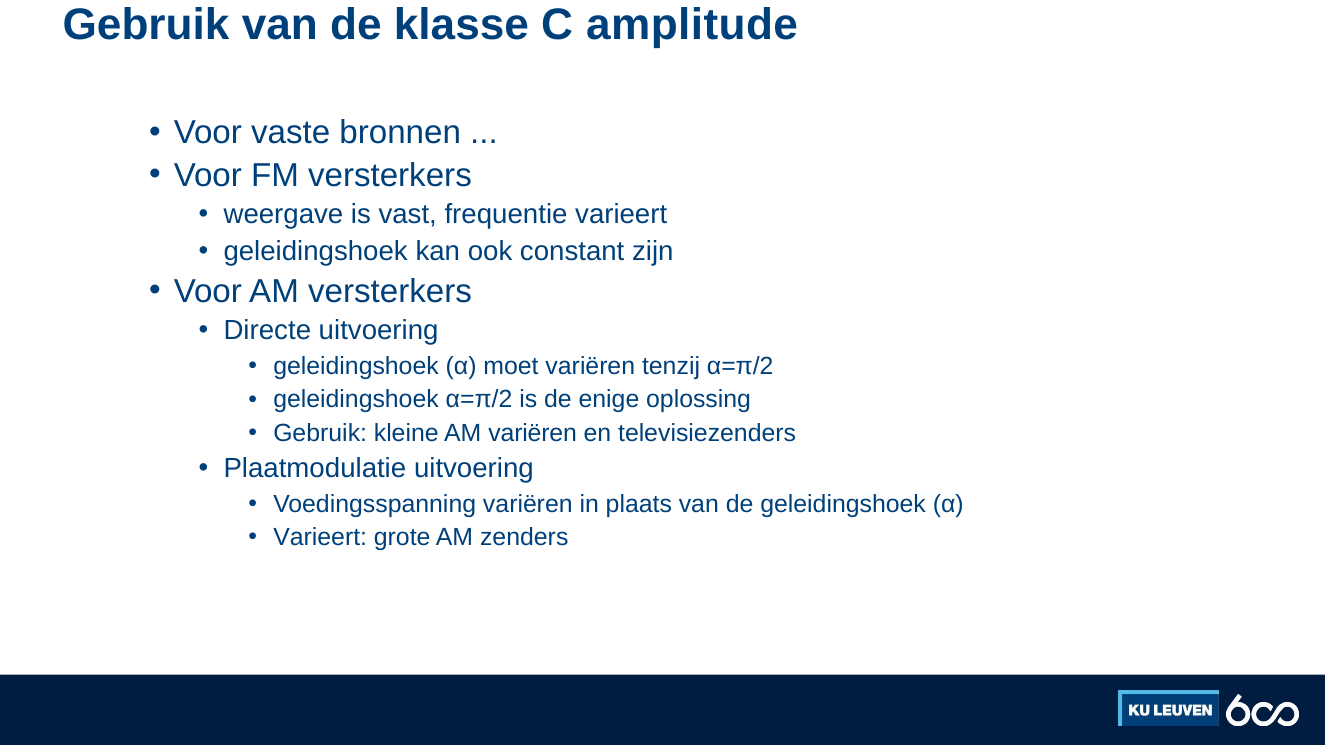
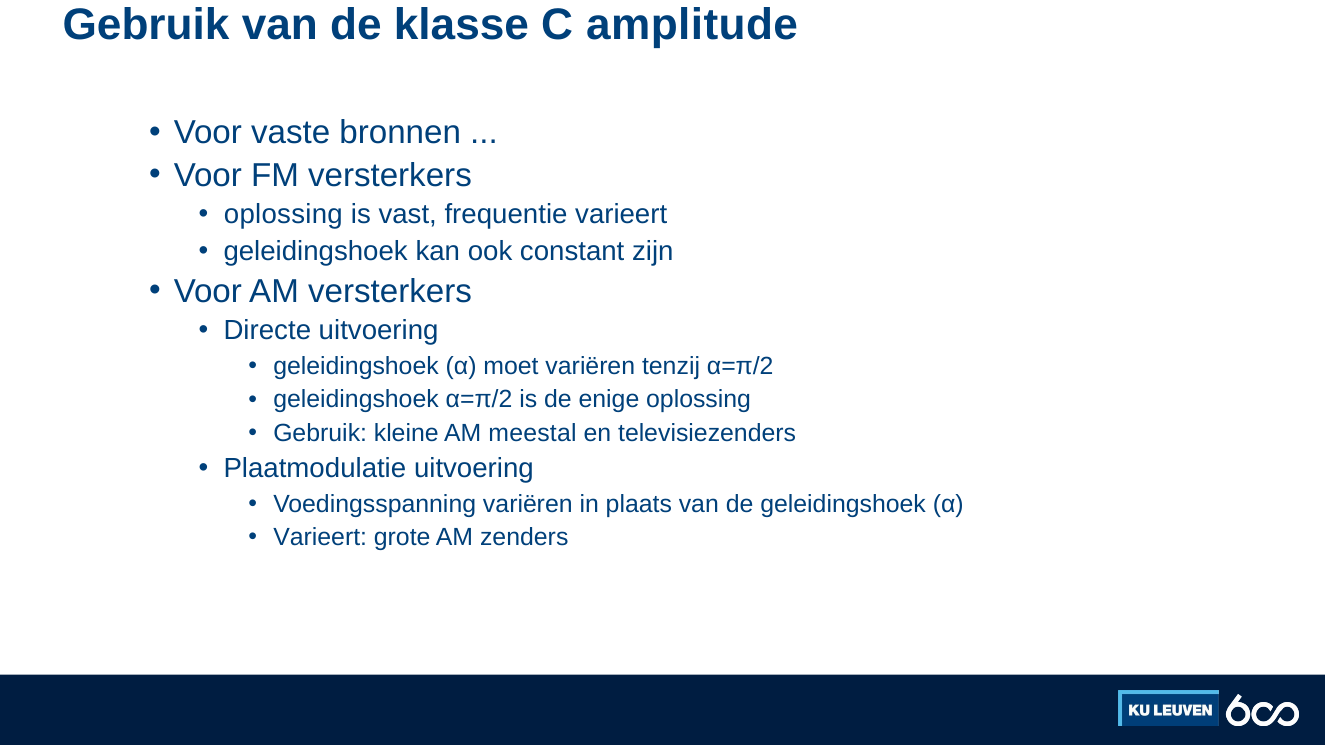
weergave at (283, 215): weergave -> oplossing
AM variëren: variëren -> meestal
